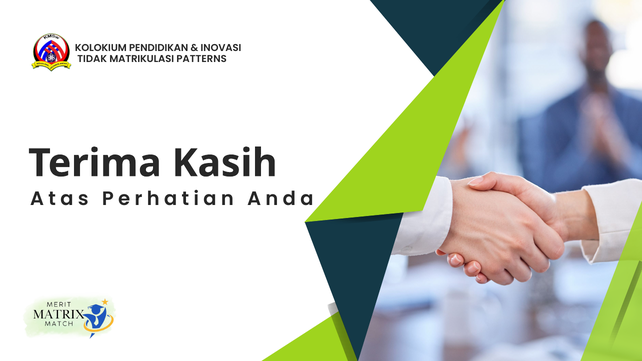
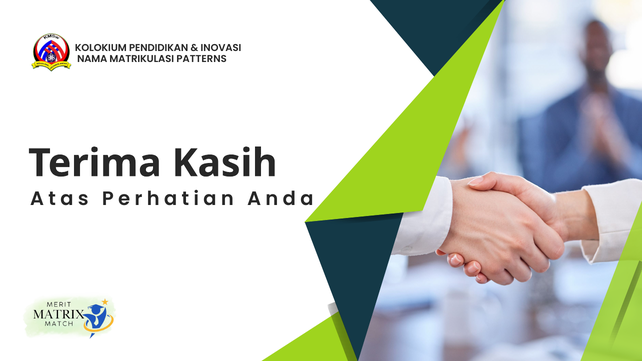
TIDAK: TIDAK -> NAMA
